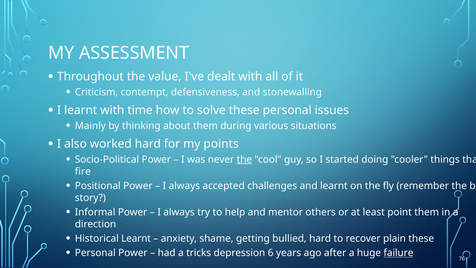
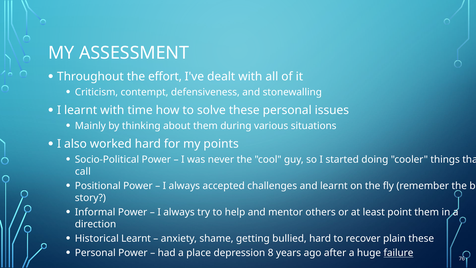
value: value -> effort
the at (244, 159) underline: present -> none
fire: fire -> call
tricks: tricks -> place
6: 6 -> 8
